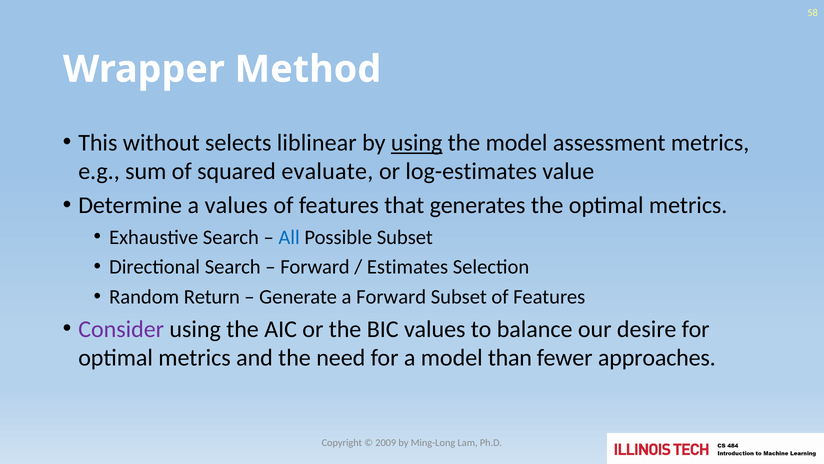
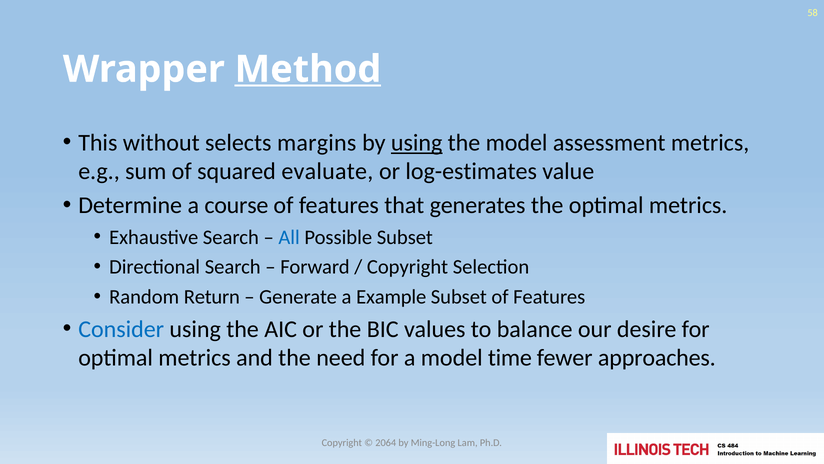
Method underline: none -> present
liblinear: liblinear -> margins
a values: values -> course
Estimates at (407, 267): Estimates -> Copyright
a Forward: Forward -> Example
Consider colour: purple -> blue
than: than -> time
2009: 2009 -> 2064
